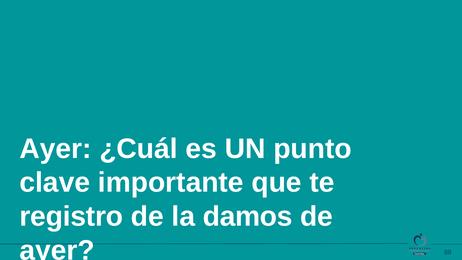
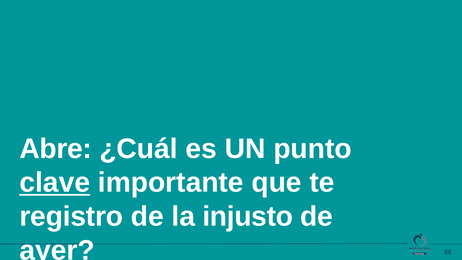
Ayer at (56, 149): Ayer -> Abre
clave underline: none -> present
damos: damos -> injusto
